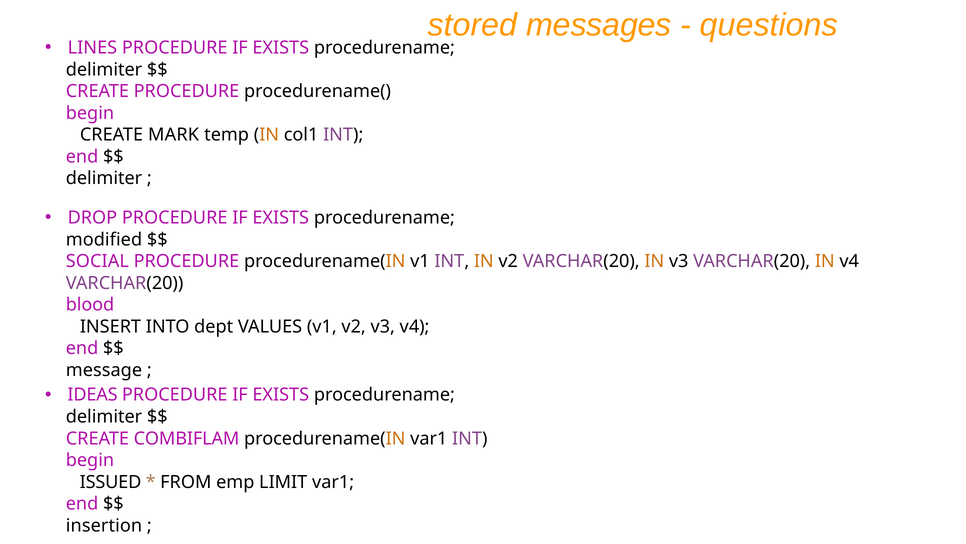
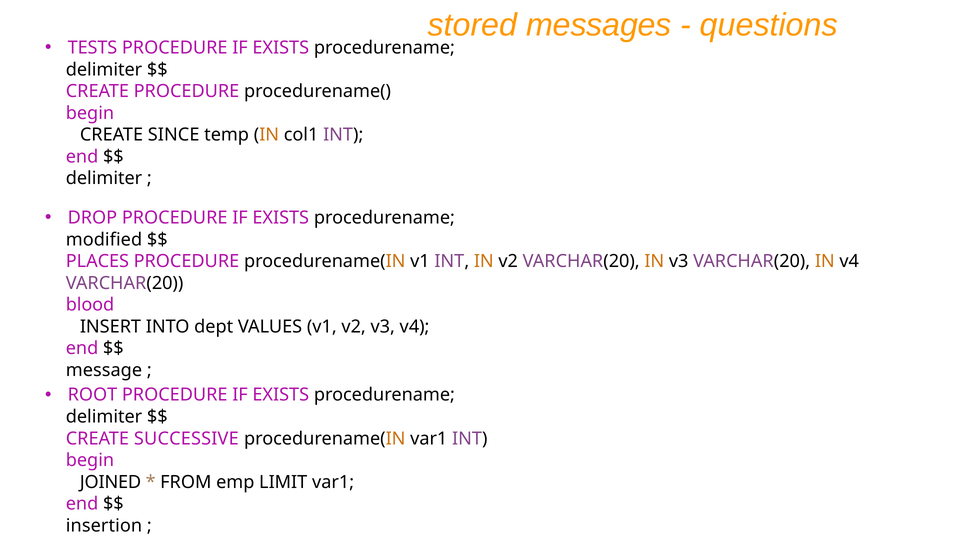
LINES: LINES -> TESTS
MARK: MARK -> SINCE
SOCIAL: SOCIAL -> PLACES
IDEAS: IDEAS -> ROOT
COMBIFLAM: COMBIFLAM -> SUCCESSIVE
ISSUED: ISSUED -> JOINED
